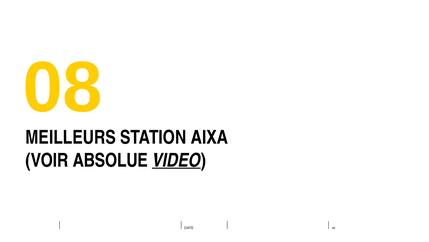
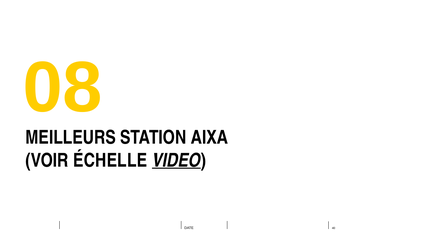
ABSOLUE: ABSOLUE -> ÉCHELLE
